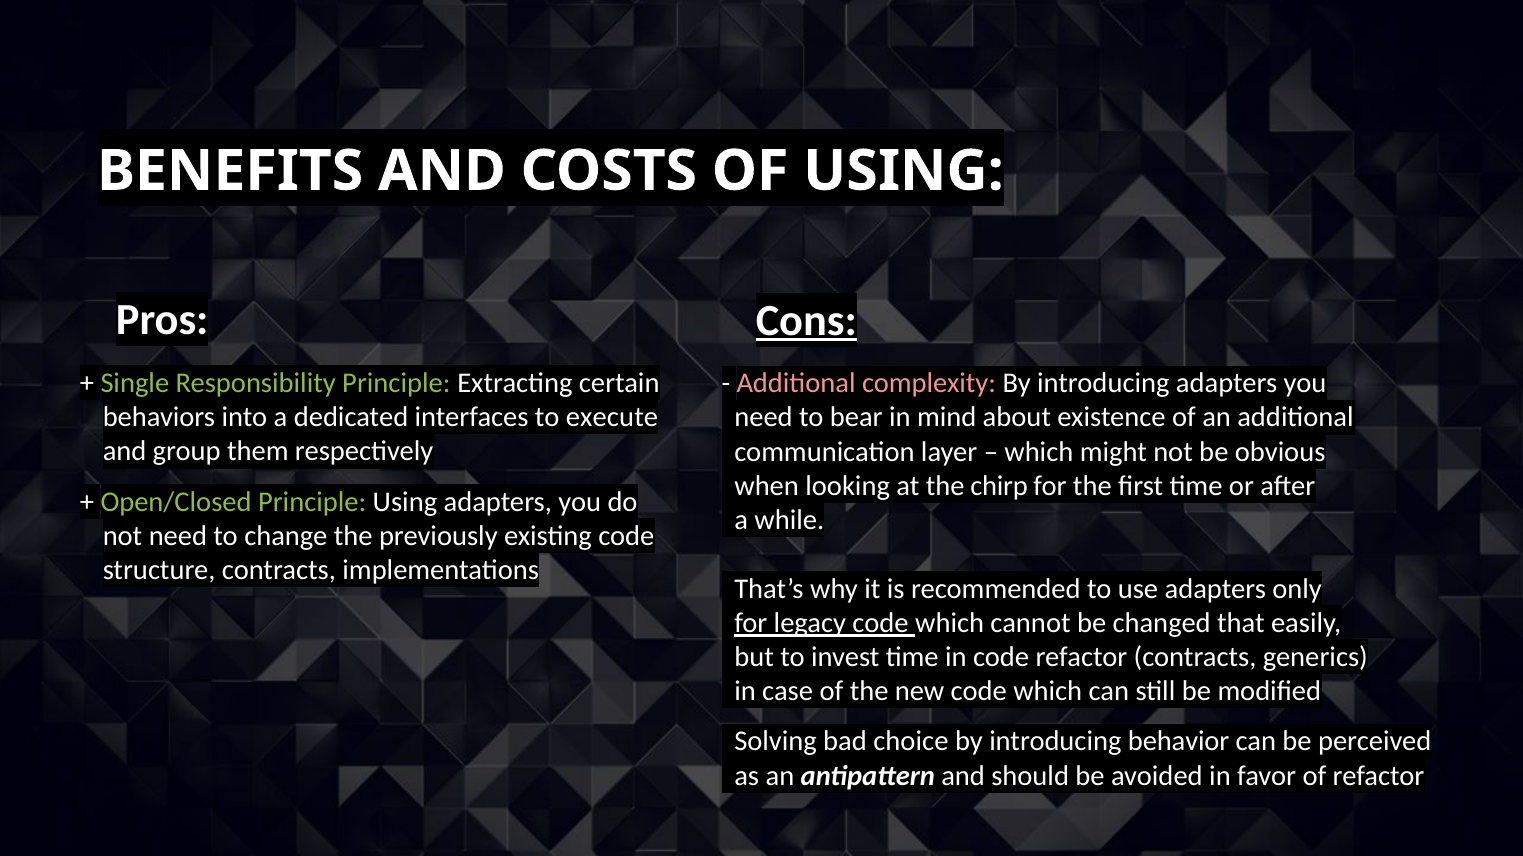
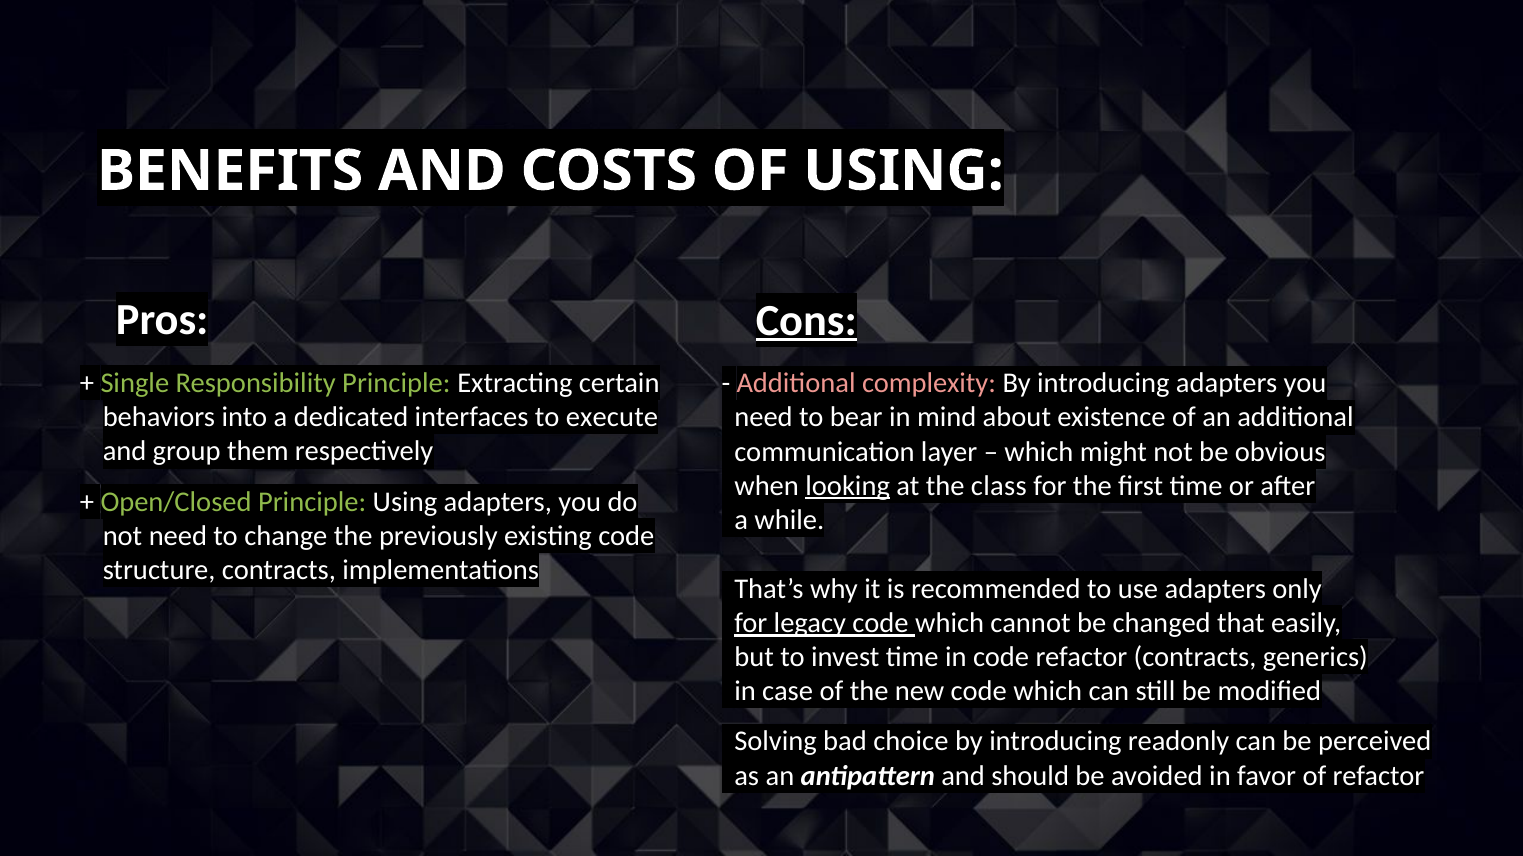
looking underline: none -> present
chirp: chirp -> class
behavior: behavior -> readonly
